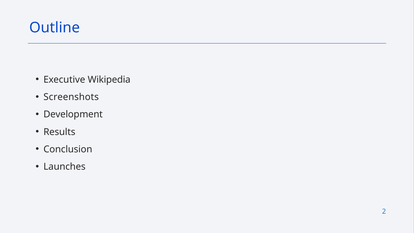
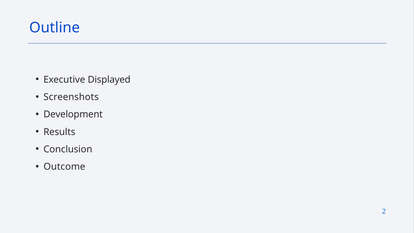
Wikipedia: Wikipedia -> Displayed
Launches: Launches -> Outcome
